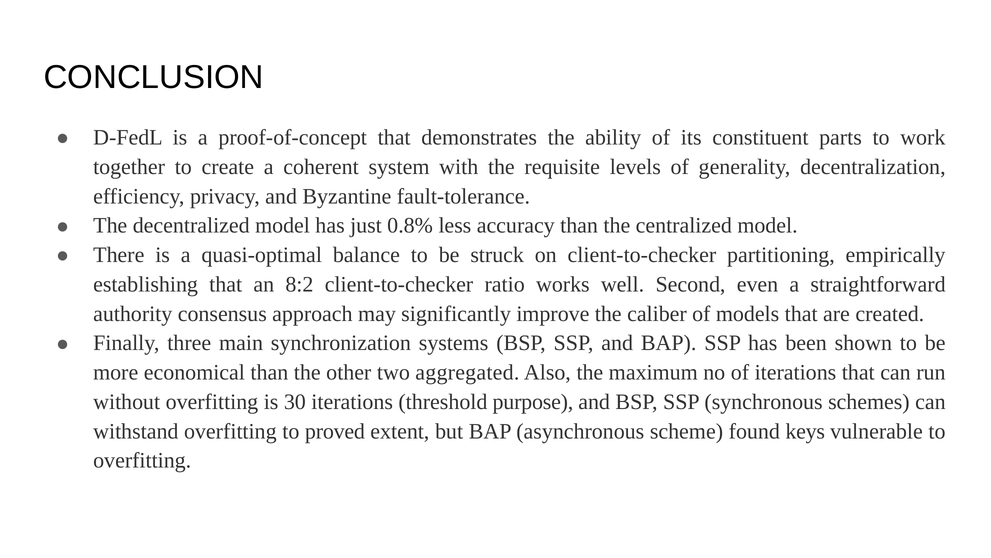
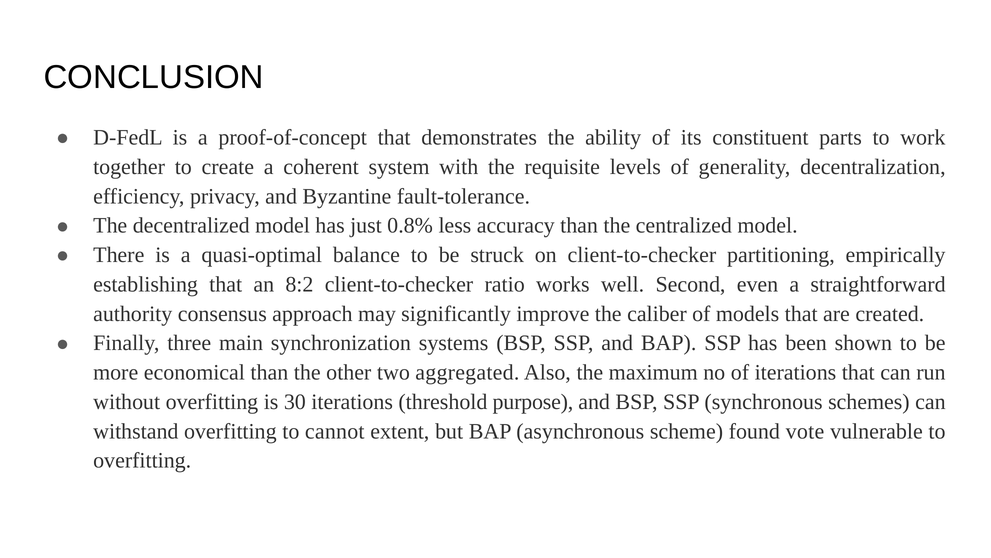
proved: proved -> cannot
keys: keys -> vote
